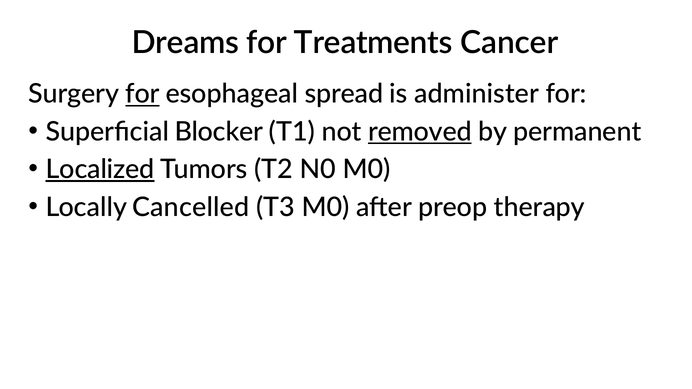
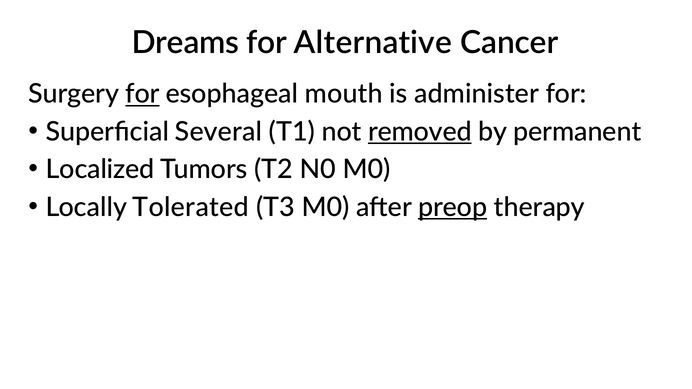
Treatments: Treatments -> Alternative
spread: spread -> mouth
Blocker: Blocker -> Several
Localized underline: present -> none
Cancelled: Cancelled -> Tolerated
preop underline: none -> present
